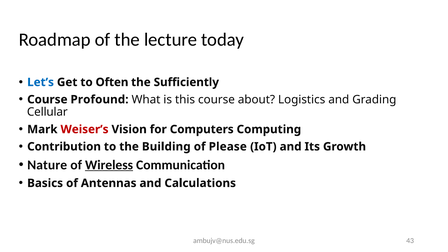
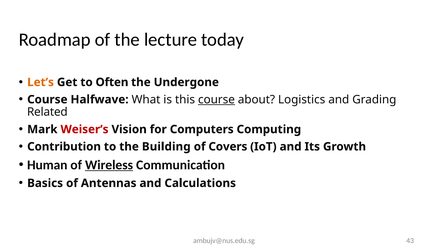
Let’s colour: blue -> orange
Sufficiently: Sufficiently -> Undergone
Profound: Profound -> Halfwave
course at (216, 100) underline: none -> present
Cellular: Cellular -> Related
Please: Please -> Covers
Nature: Nature -> Human
